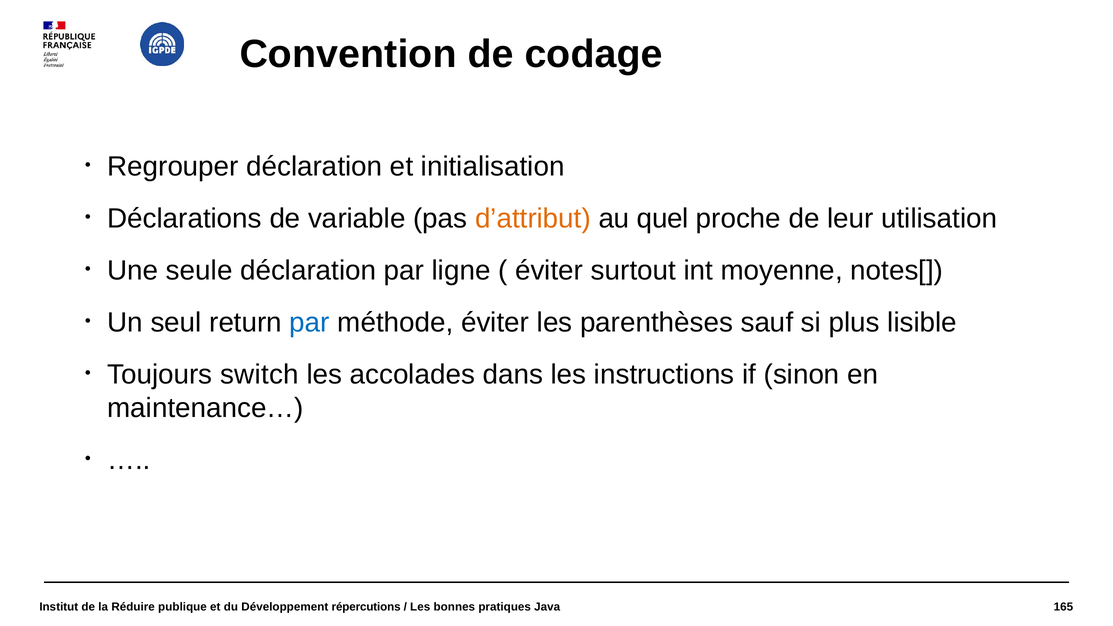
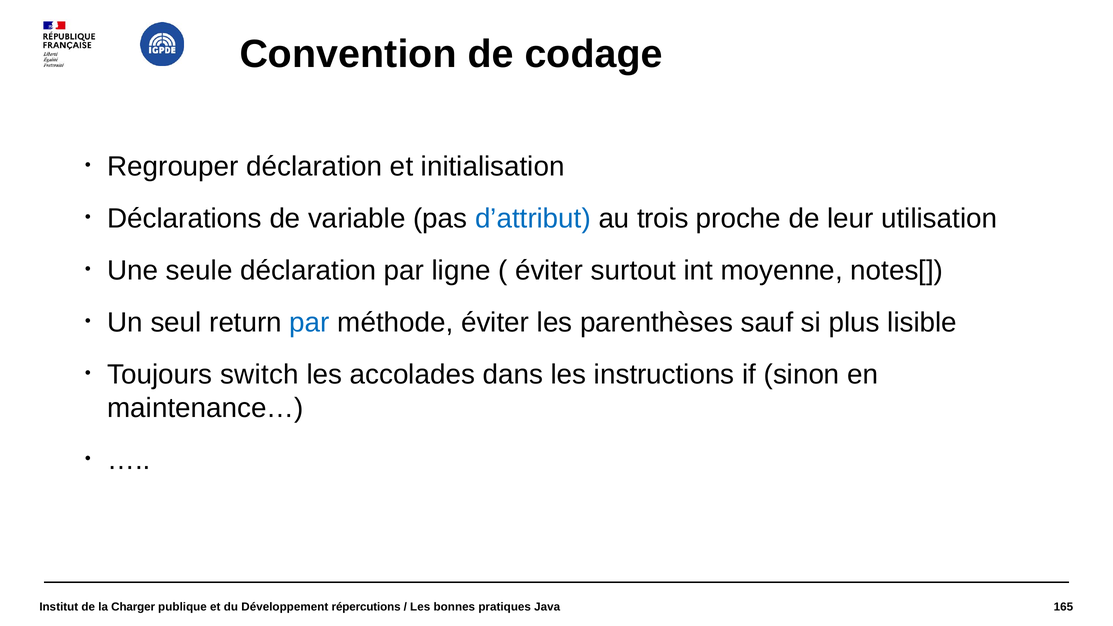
d’attribut colour: orange -> blue
quel: quel -> trois
Réduire: Réduire -> Charger
